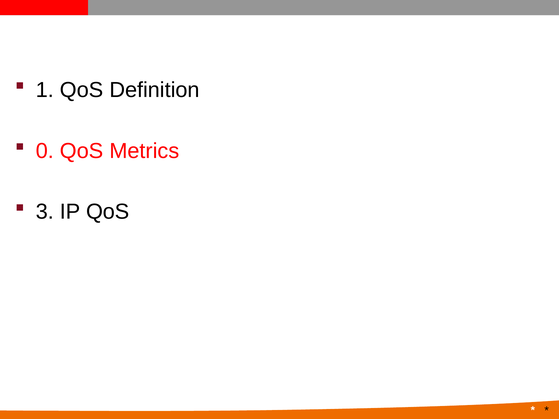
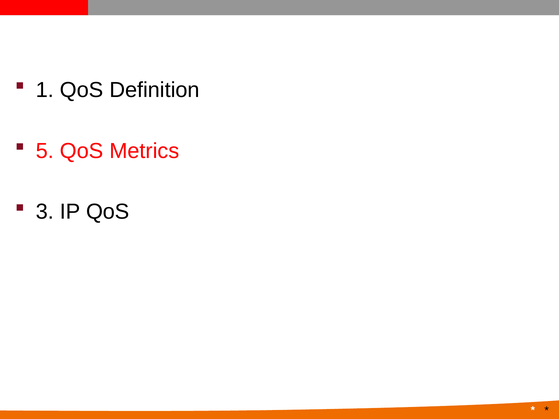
0: 0 -> 5
